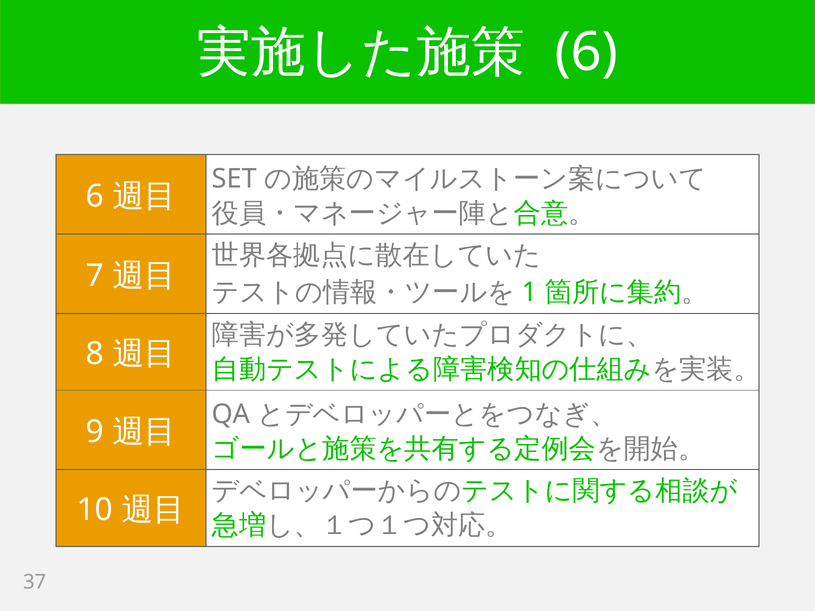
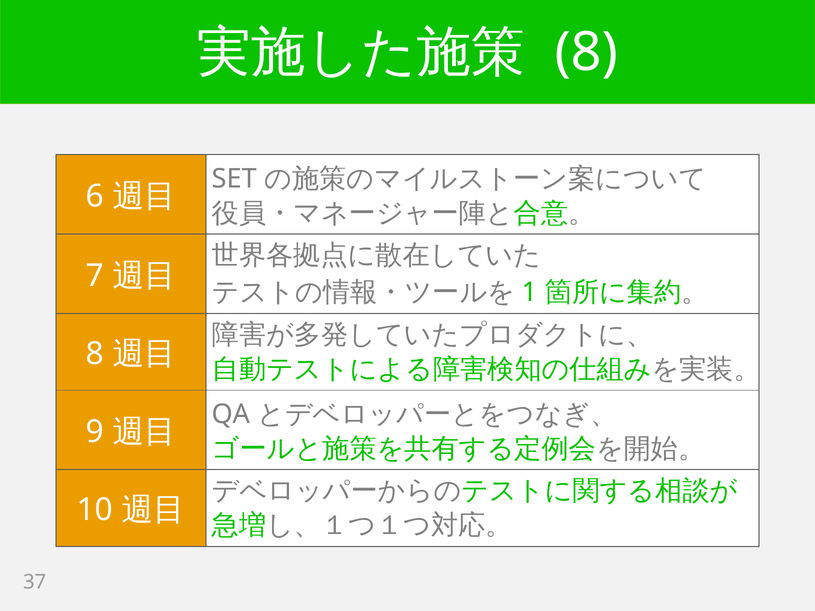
6 at (586, 52): 6 -> 8
